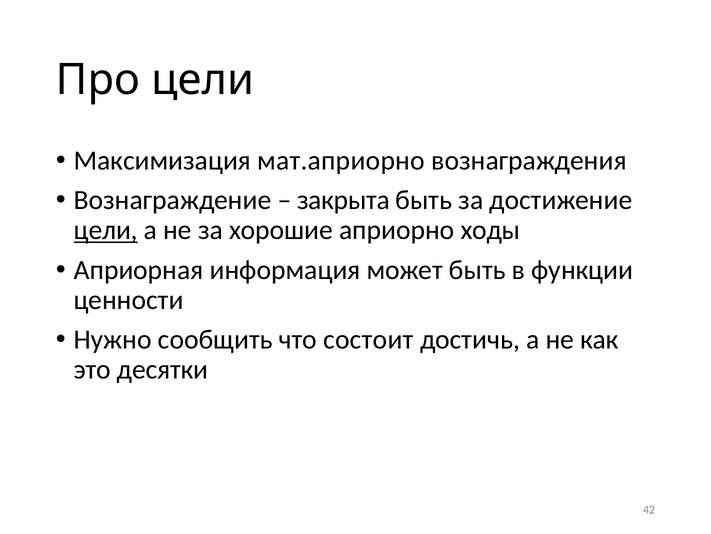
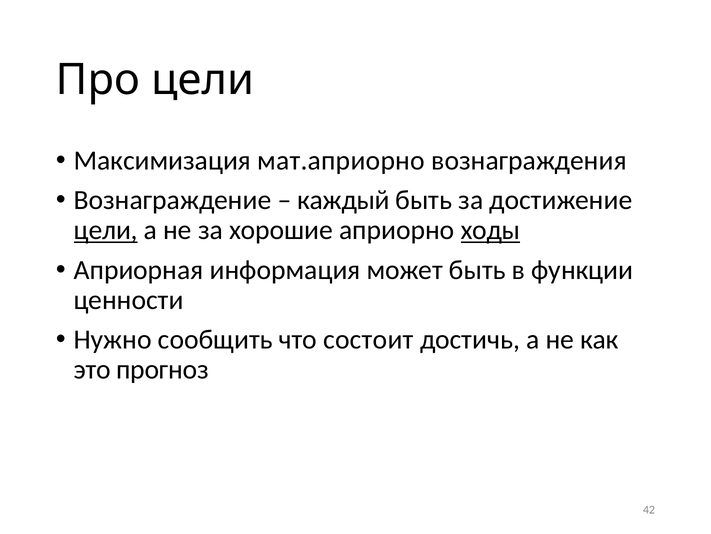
закрыта: закрыта -> каждый
ходы underline: none -> present
десятки: десятки -> прогноз
